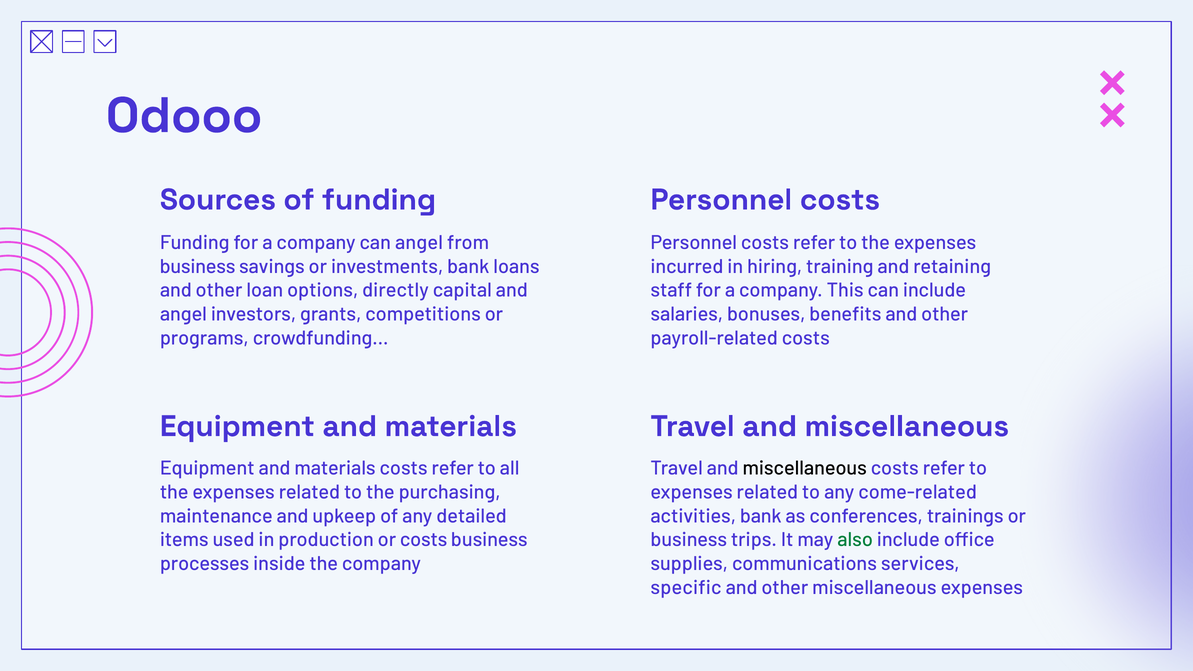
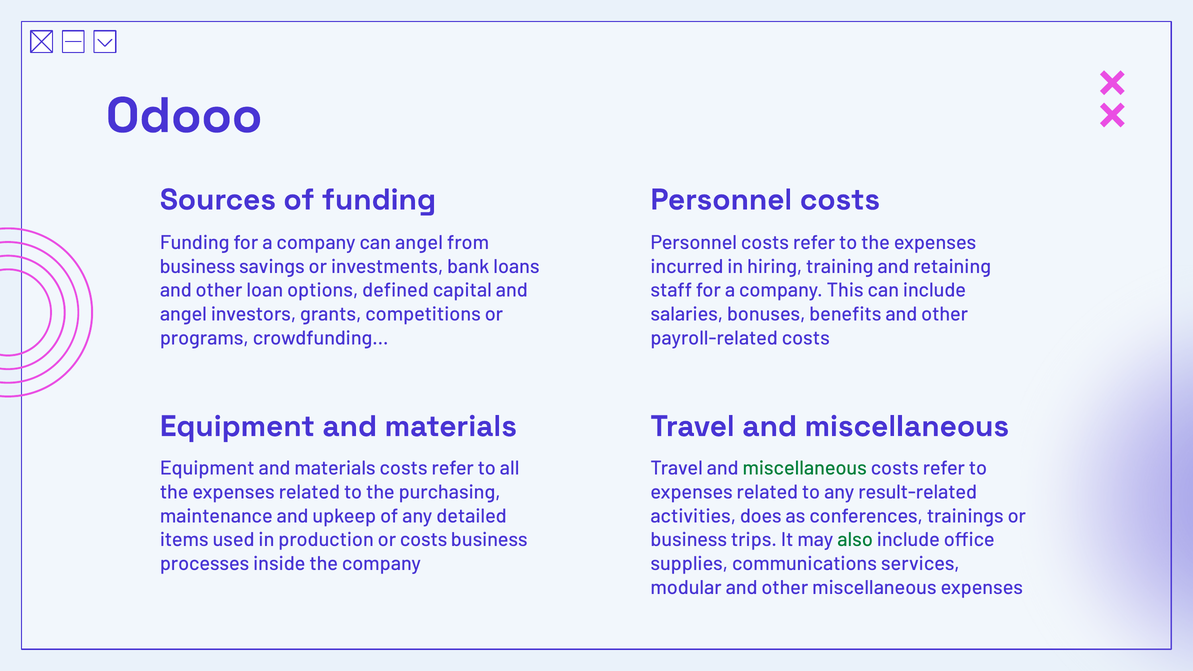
directly: directly -> defined
miscellaneous at (805, 468) colour: black -> green
come-related: come-related -> result-related
activities bank: bank -> does
specific: specific -> modular
